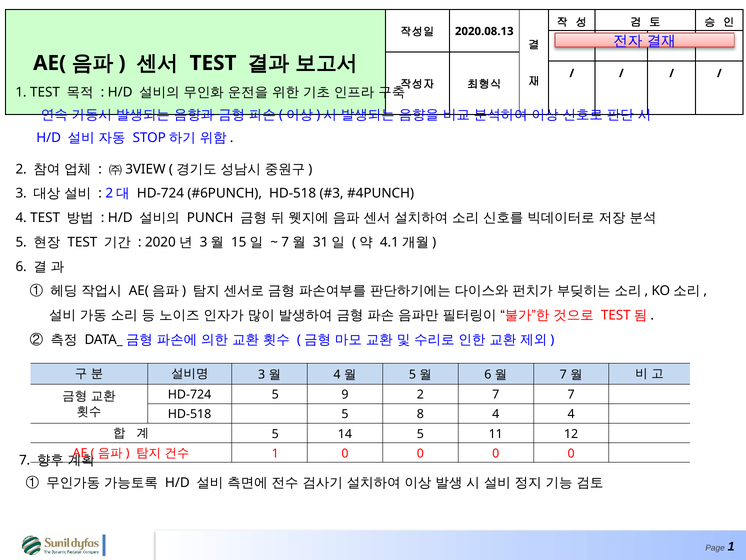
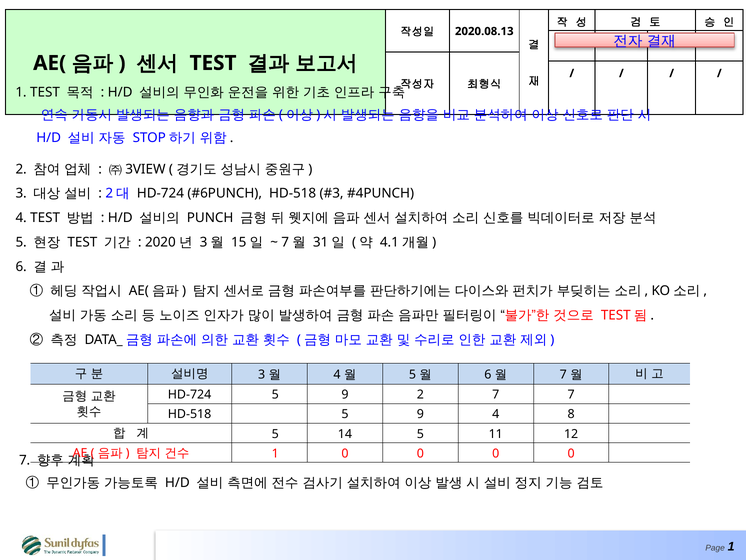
HD-518 5 8: 8 -> 9
4 4: 4 -> 8
